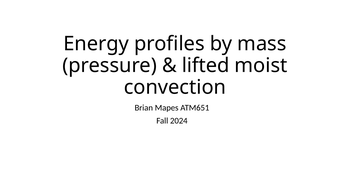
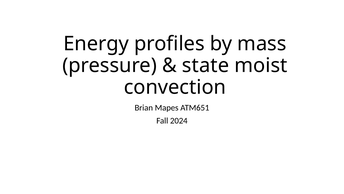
lifted: lifted -> state
